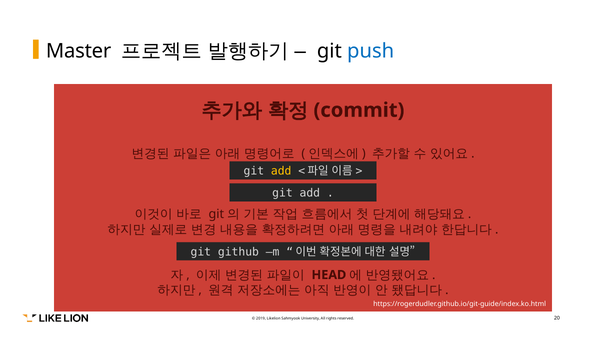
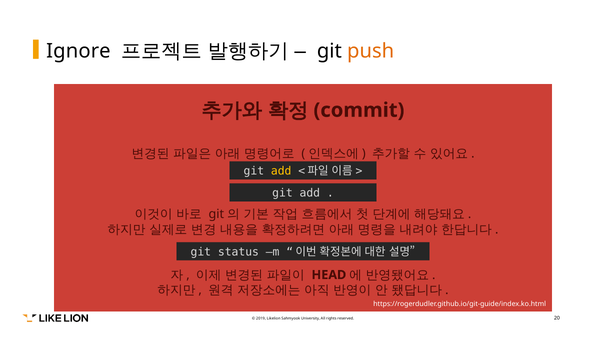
Master: Master -> Ignore
push colour: blue -> orange
github: github -> status
